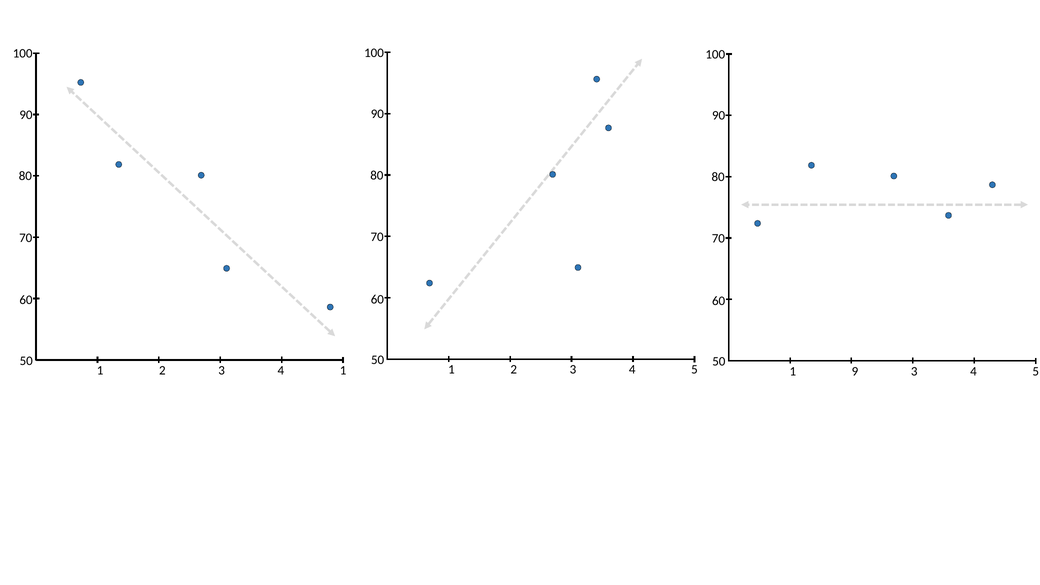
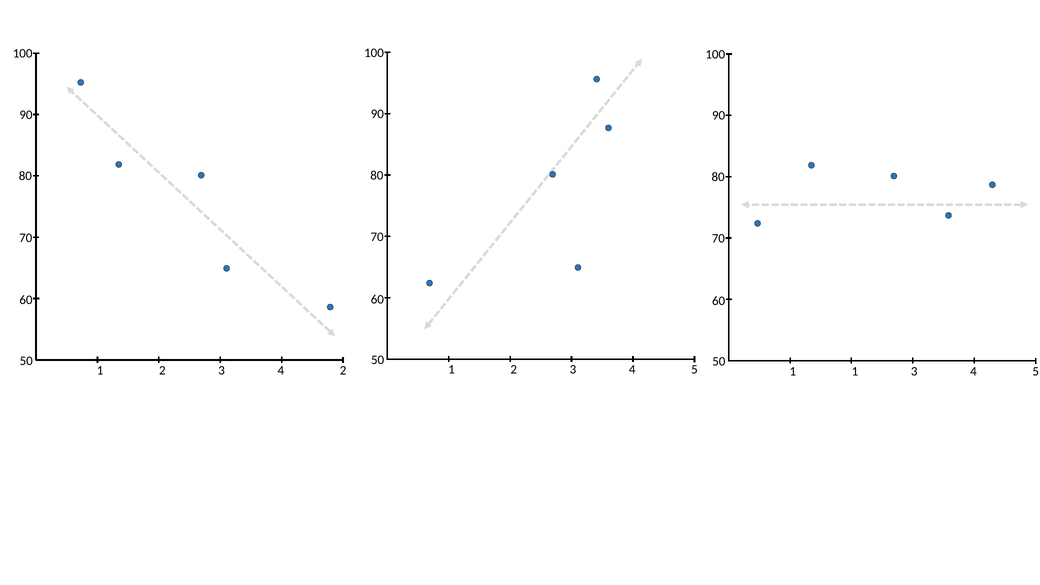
4 1: 1 -> 2
1 9: 9 -> 1
